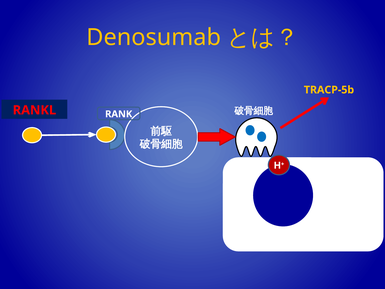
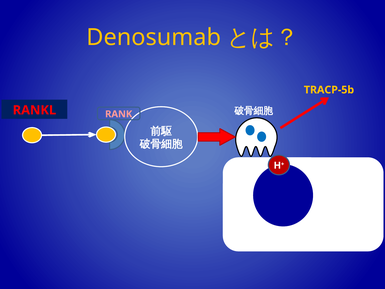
RANK colour: white -> pink
